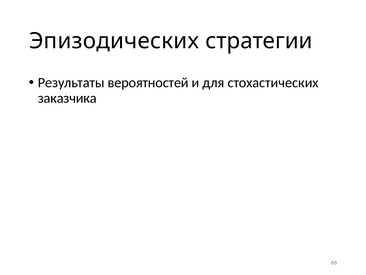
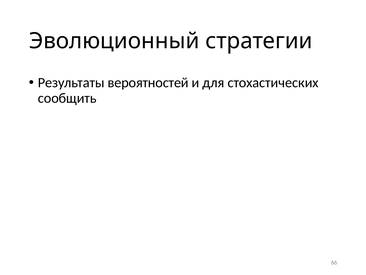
Эпизодических: Эпизодических -> Эволюционный
заказчика: заказчика -> сообщить
